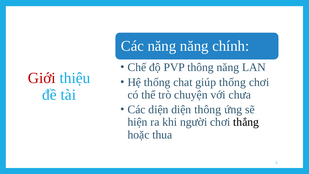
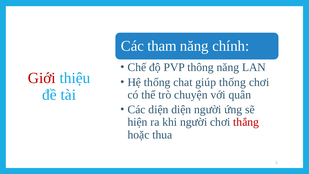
Các năng: năng -> tham
chưa: chưa -> quân
diện thông: thông -> người
thắng colour: black -> red
